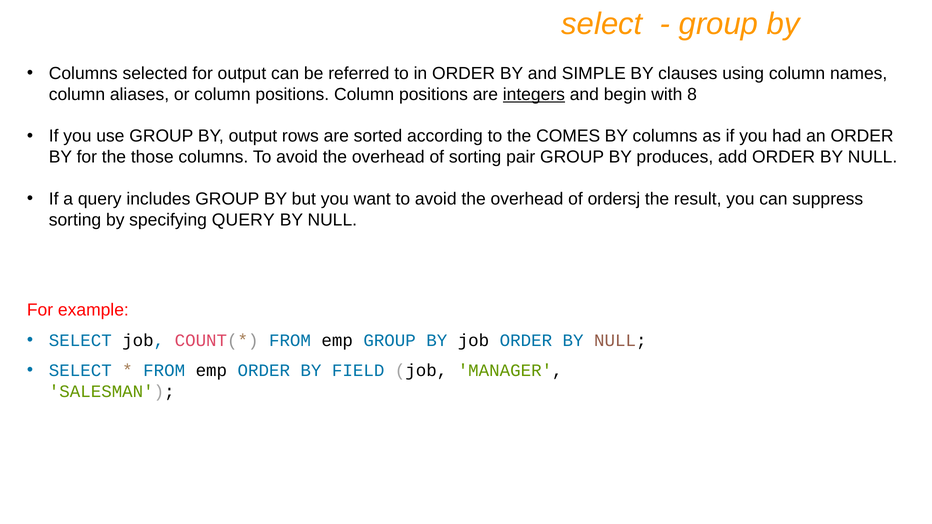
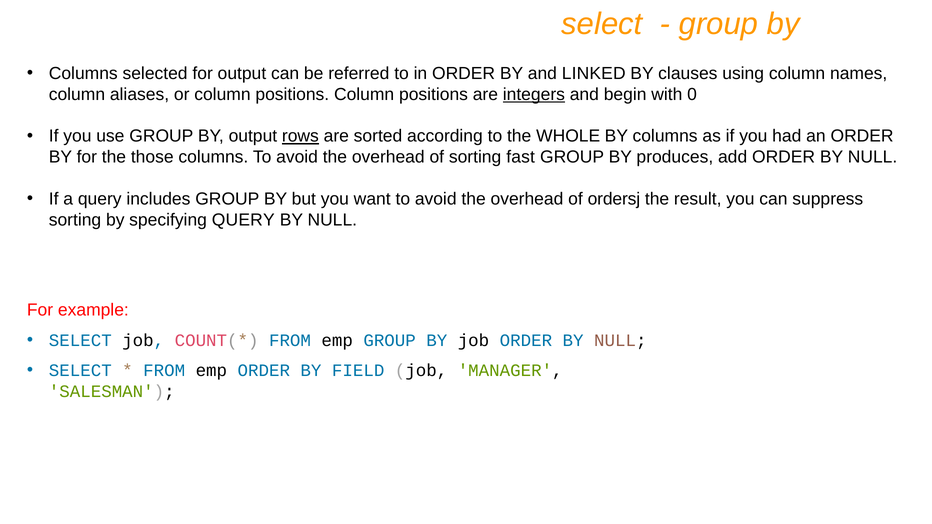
SIMPLE: SIMPLE -> LINKED
8: 8 -> 0
rows underline: none -> present
COMES: COMES -> WHOLE
pair: pair -> fast
